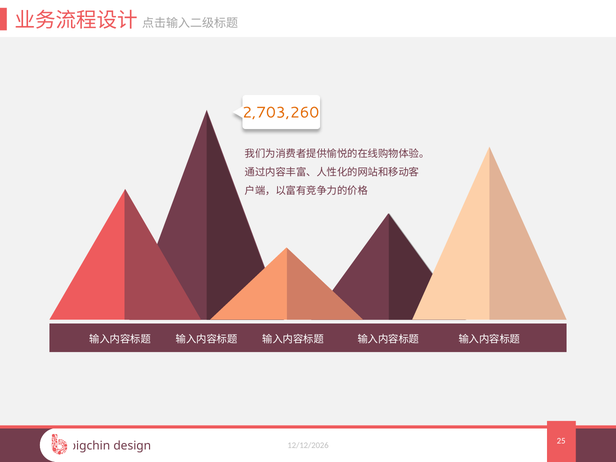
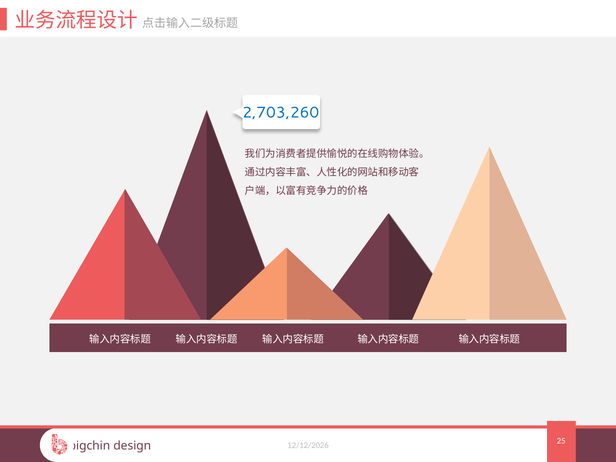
2,703,260 colour: orange -> blue
